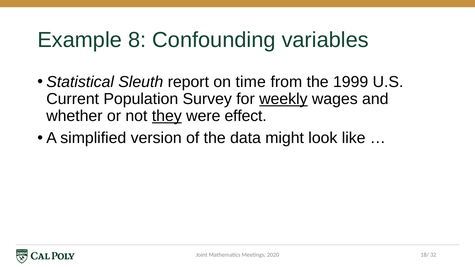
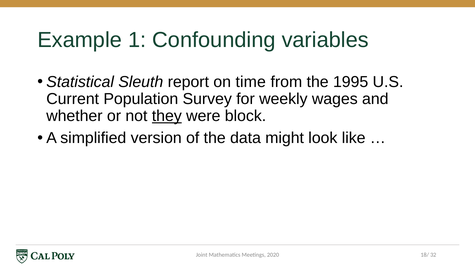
8: 8 -> 1
1999: 1999 -> 1995
weekly underline: present -> none
effect: effect -> block
